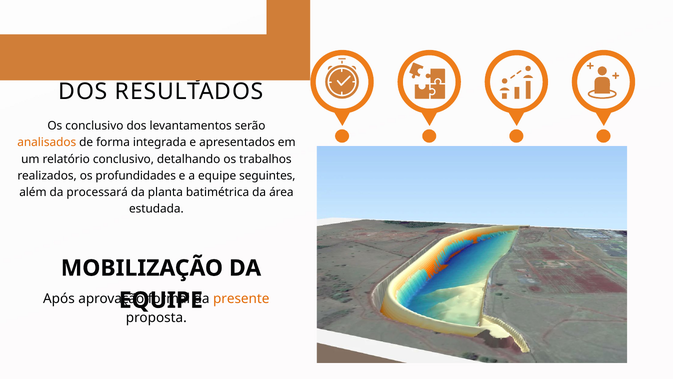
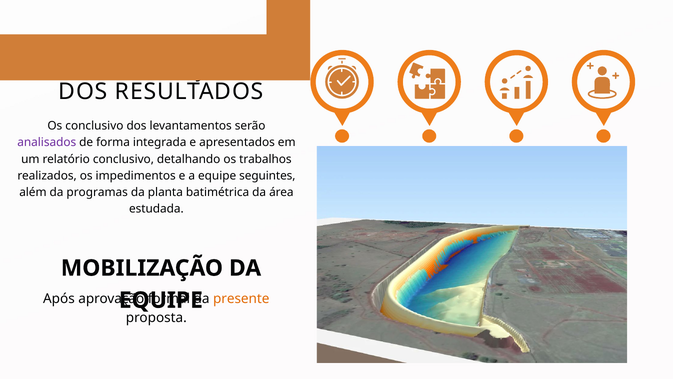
analisados colour: orange -> purple
profundidades: profundidades -> impedimentos
processará: processará -> programas
